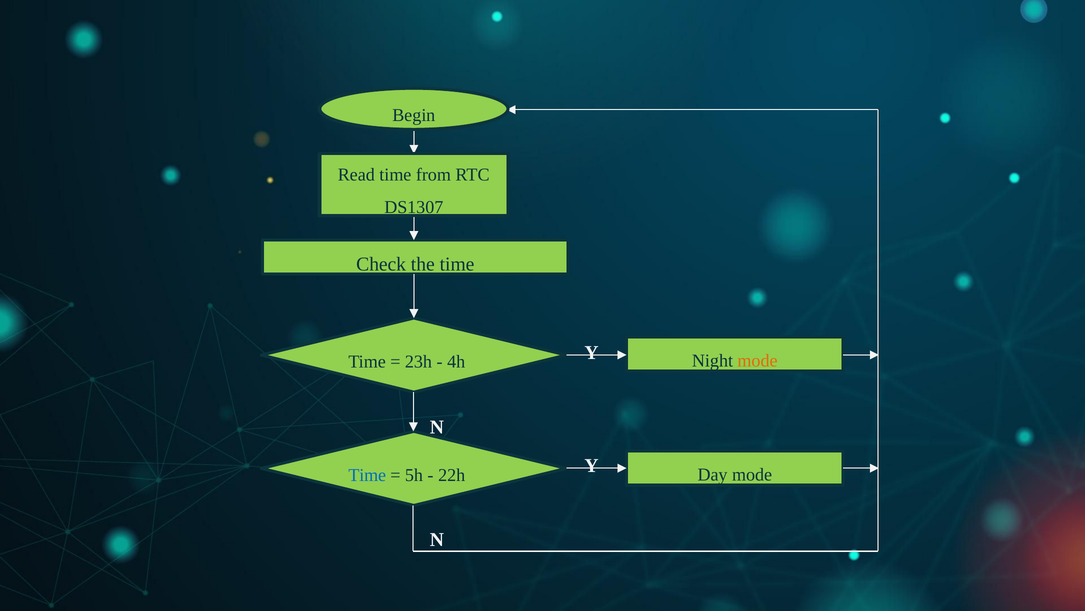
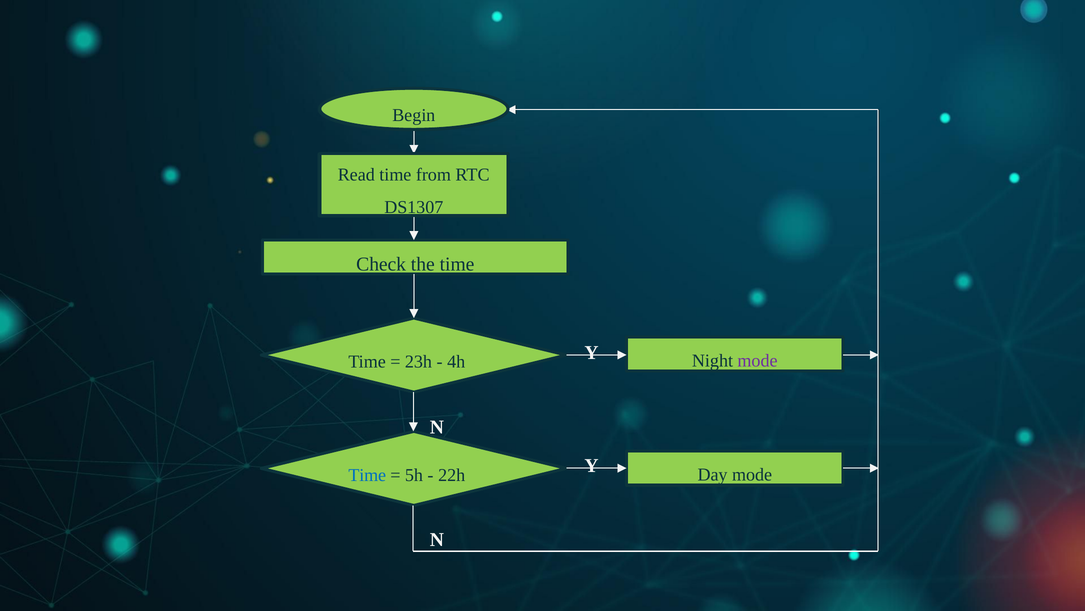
mode at (758, 360) colour: orange -> purple
